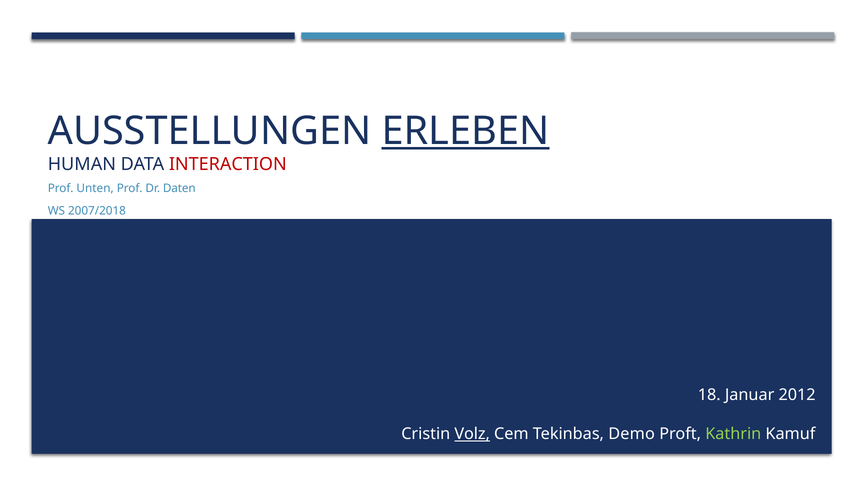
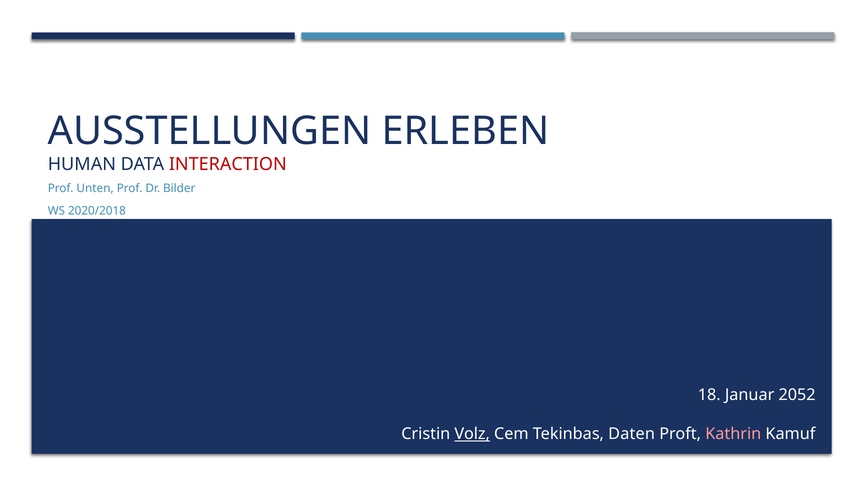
ERLEBEN underline: present -> none
Daten: Daten -> Bilder
2007/2018: 2007/2018 -> 2020/2018
2012: 2012 -> 2052
Demo: Demo -> Daten
Kathrin colour: light green -> pink
